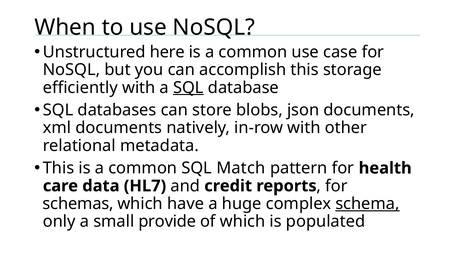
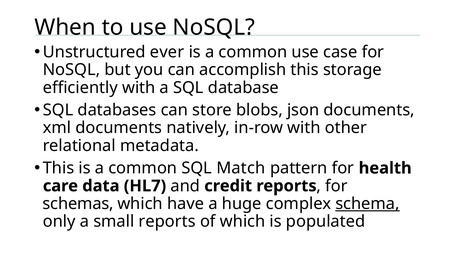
here: here -> ever
SQL at (188, 87) underline: present -> none
small provide: provide -> reports
